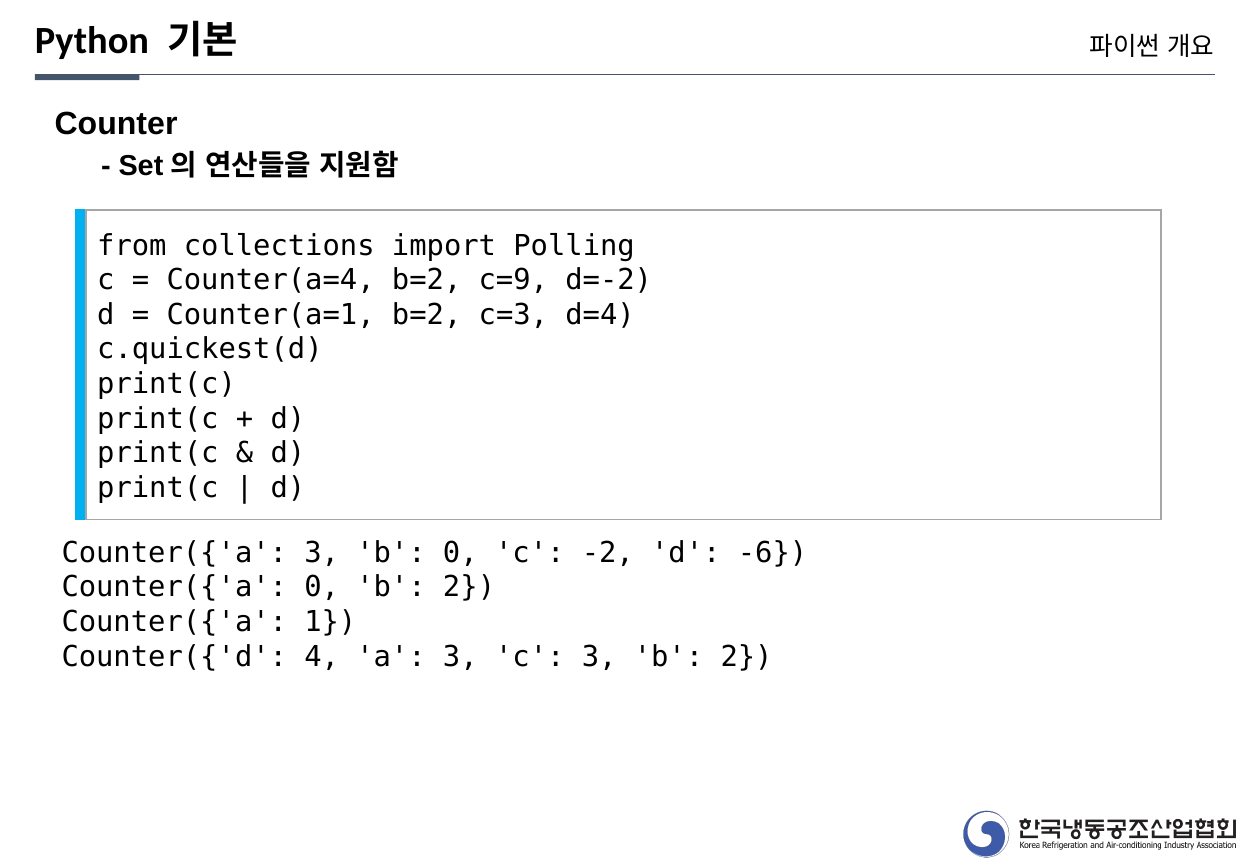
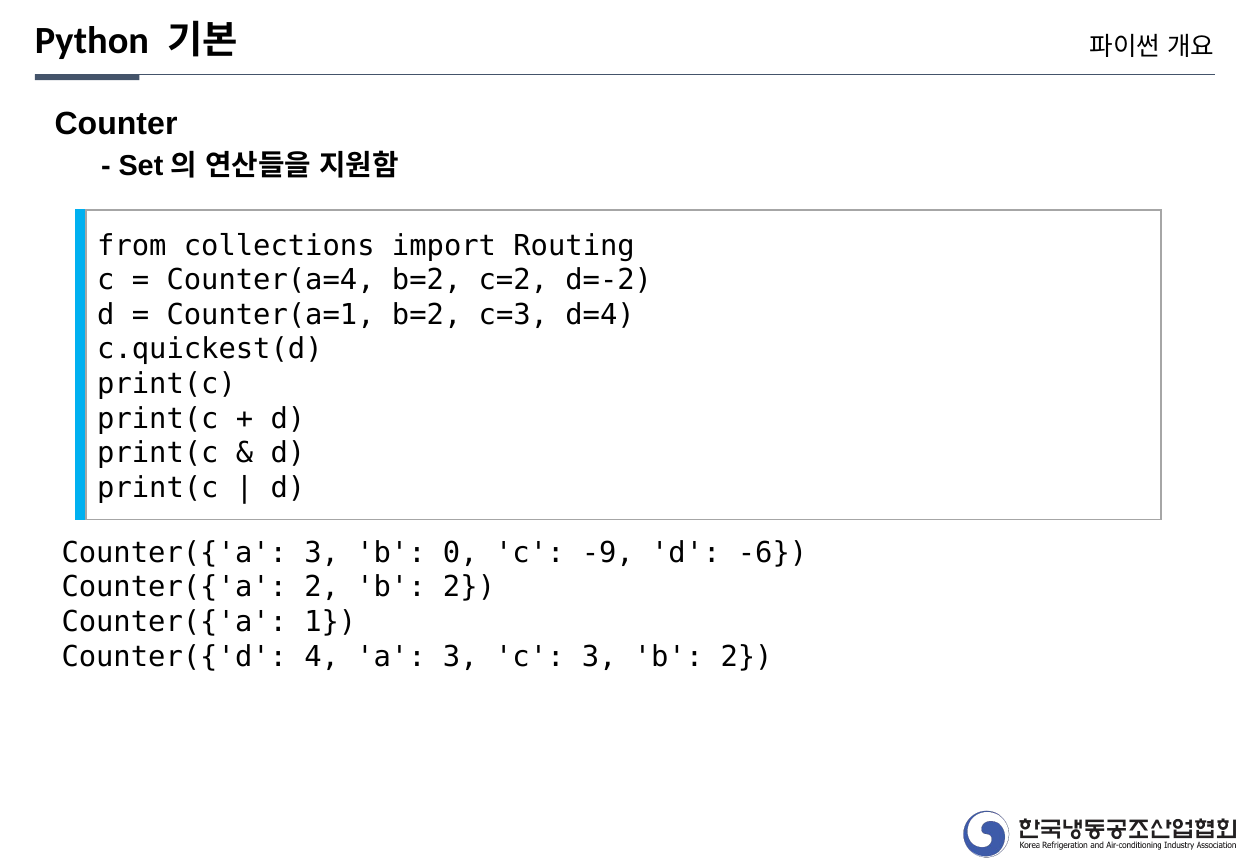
Polling: Polling -> Routing
c=9: c=9 -> c=2
-2: -2 -> -9
Counter({'a 0: 0 -> 2
